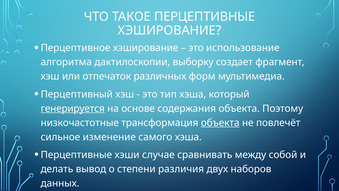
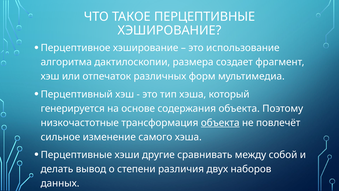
выборку: выборку -> размера
генерируется underline: present -> none
случае: случае -> другие
